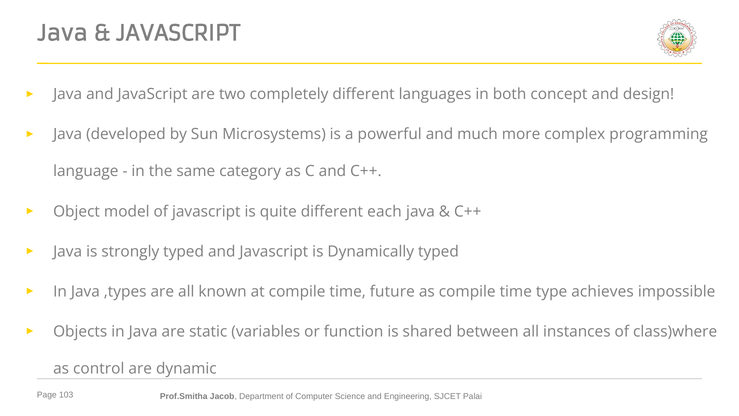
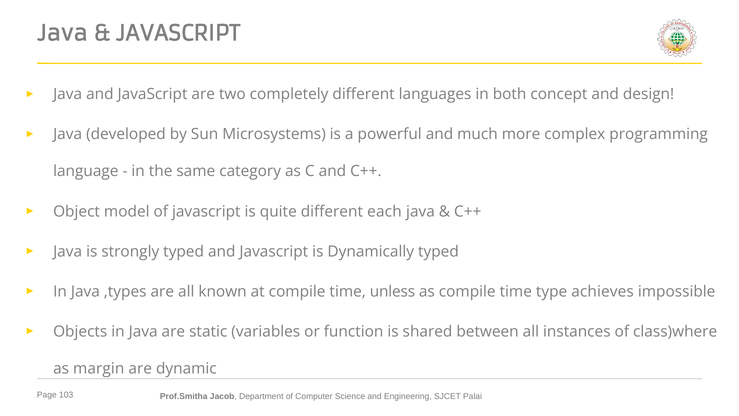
future: future -> unless
control: control -> margin
